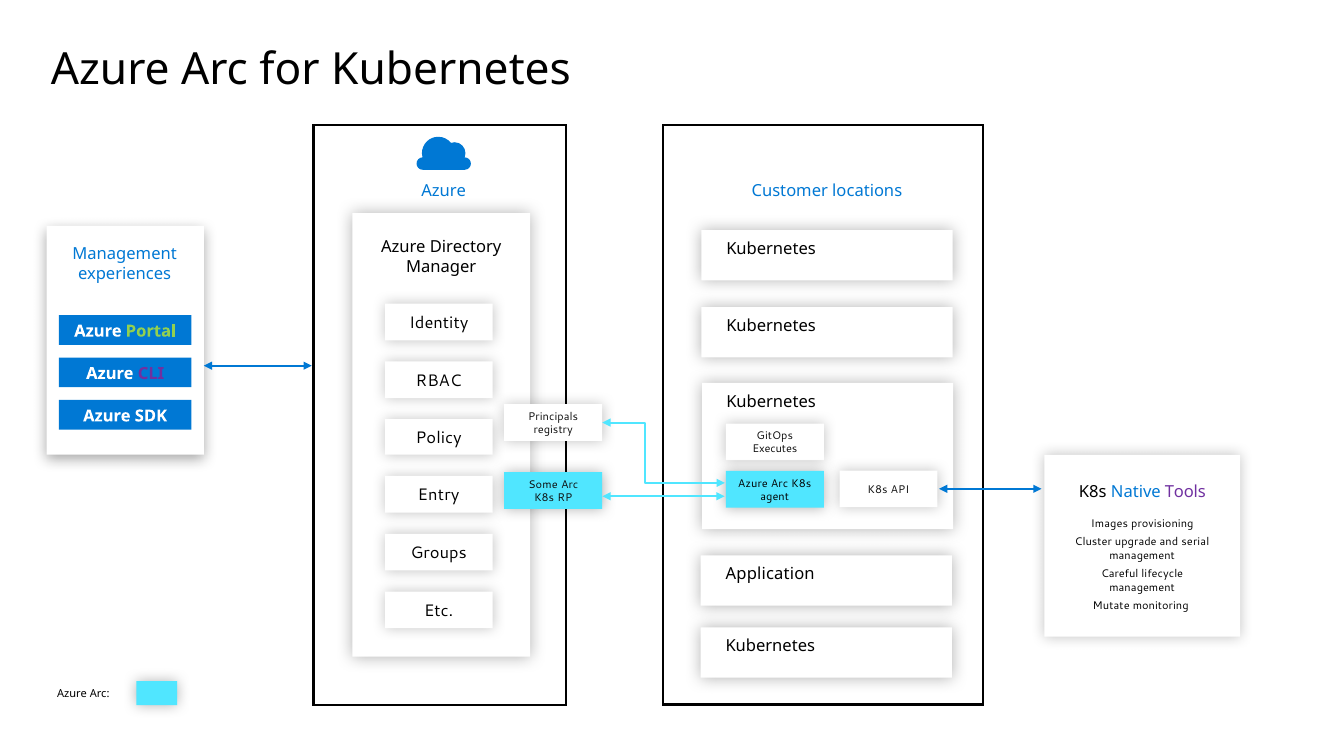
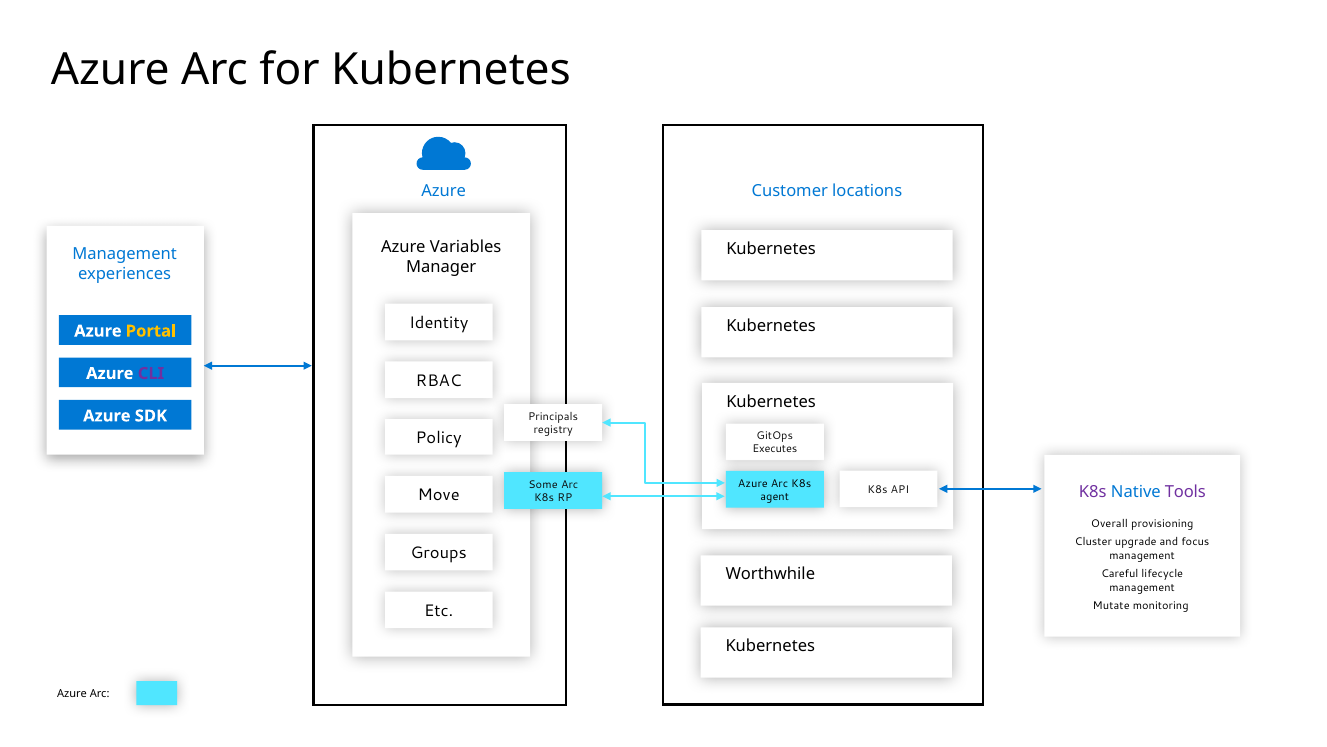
Directory: Directory -> Variables
Portal colour: light green -> yellow
K8s at (1093, 491) colour: black -> purple
Entry: Entry -> Move
Images: Images -> Overall
serial: serial -> focus
Application: Application -> Worthwhile
